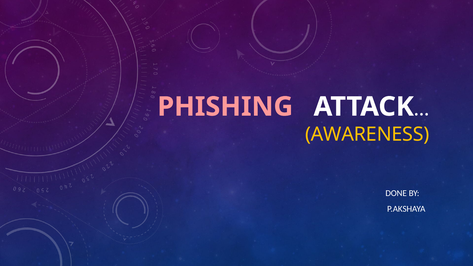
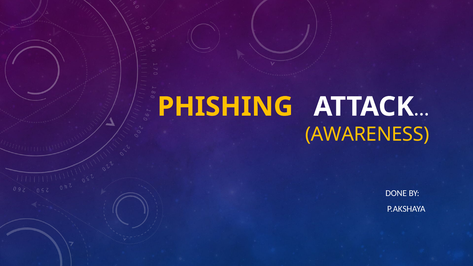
PHISHING colour: pink -> yellow
